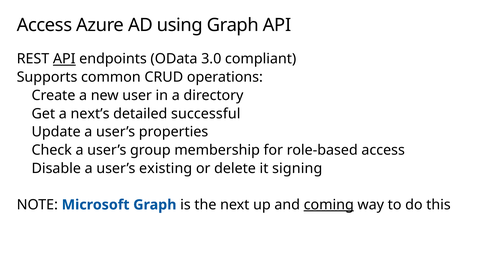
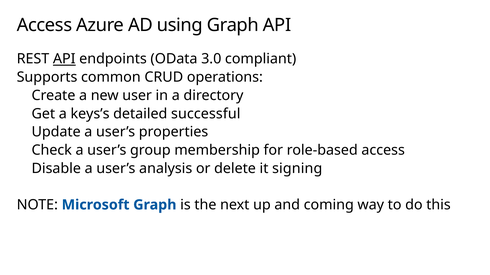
next’s: next’s -> keys’s
existing: existing -> analysis
coming underline: present -> none
